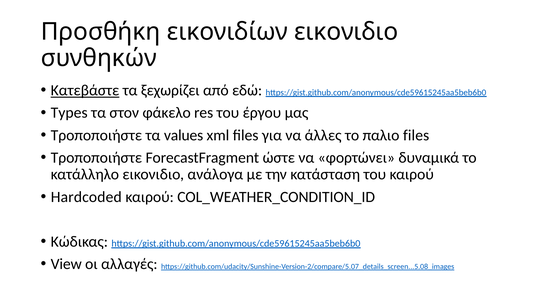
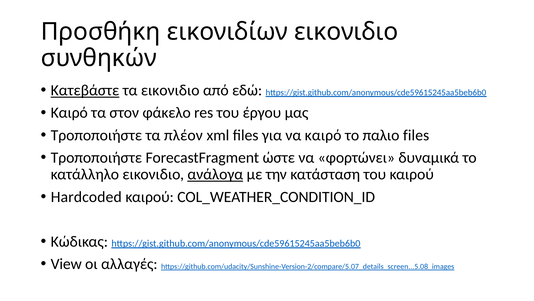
τα ξεχωρίζει: ξεχωρίζει -> εικονιδιο
Types at (69, 113): Types -> Καιρό
values: values -> πλέον
να άλλες: άλλες -> καιρό
ανάλογα underline: none -> present
